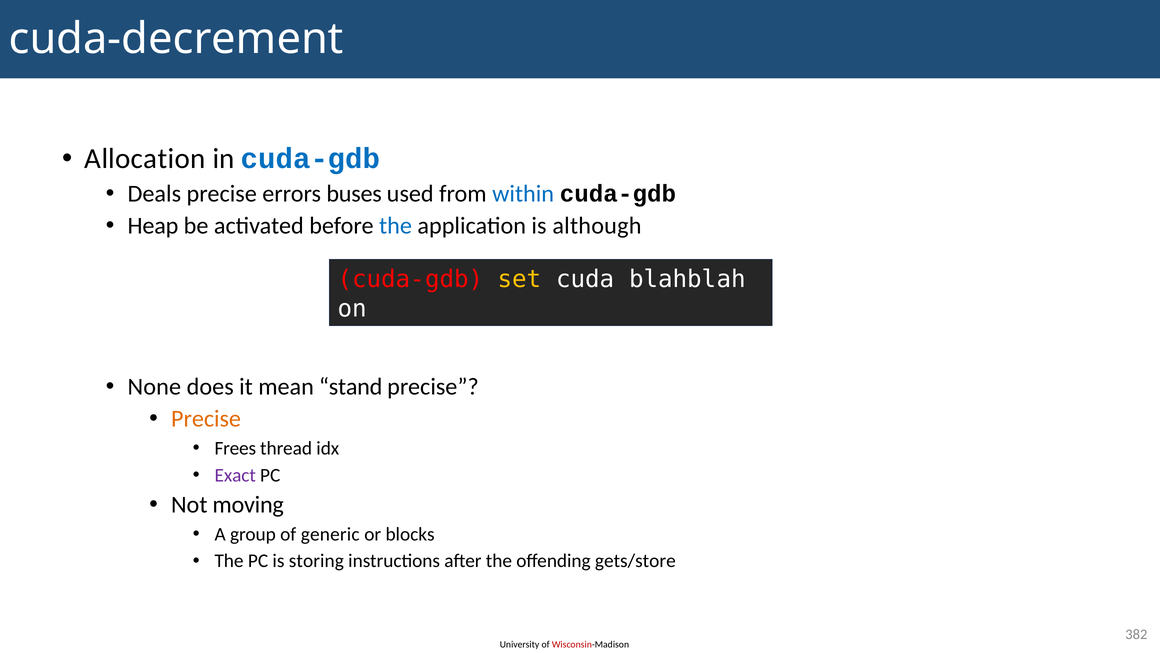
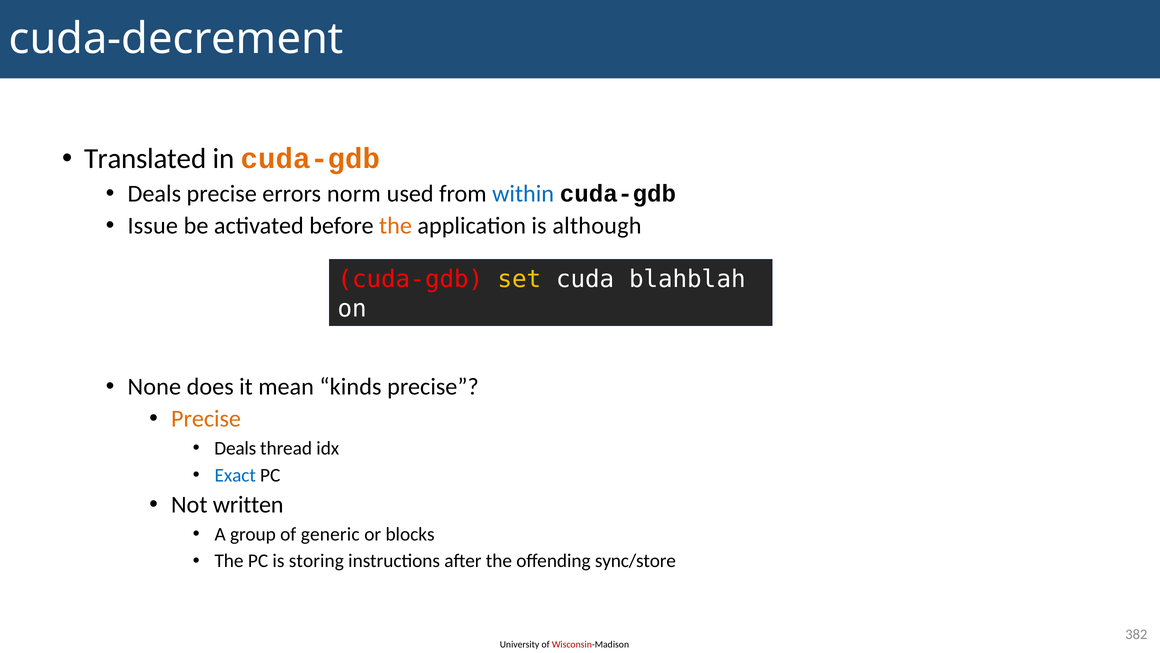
Allocation: Allocation -> Translated
cuda-gdb at (311, 159) colour: blue -> orange
buses: buses -> norm
Heap: Heap -> Issue
the at (395, 226) colour: blue -> orange
stand: stand -> kinds
Frees at (235, 448): Frees -> Deals
Exact colour: purple -> blue
moving: moving -> written
gets/store: gets/store -> sync/store
